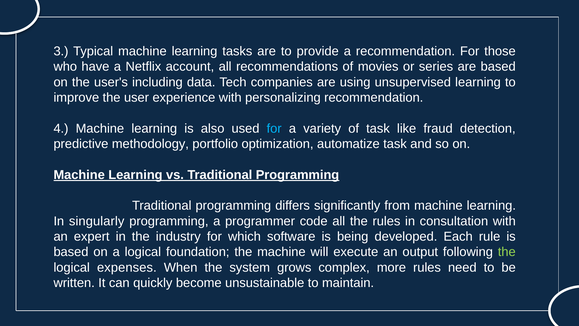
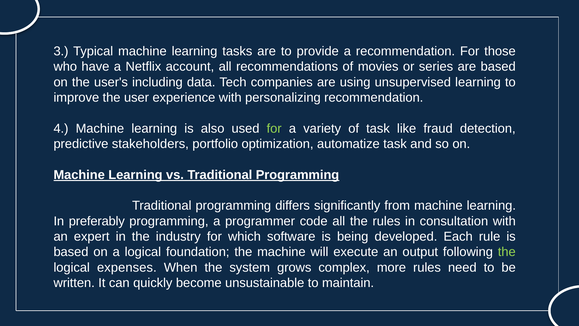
for at (274, 128) colour: light blue -> light green
methodology: methodology -> stakeholders
singularly: singularly -> preferably
